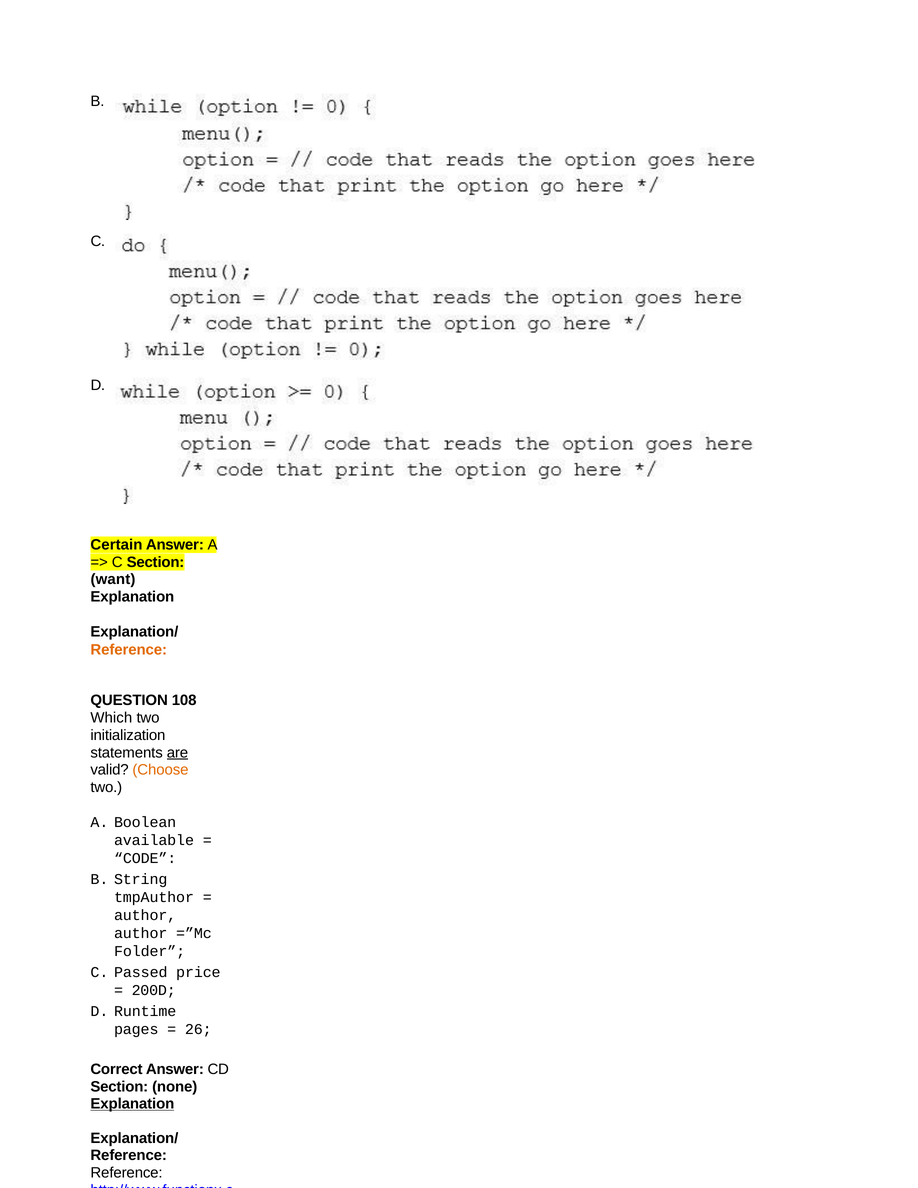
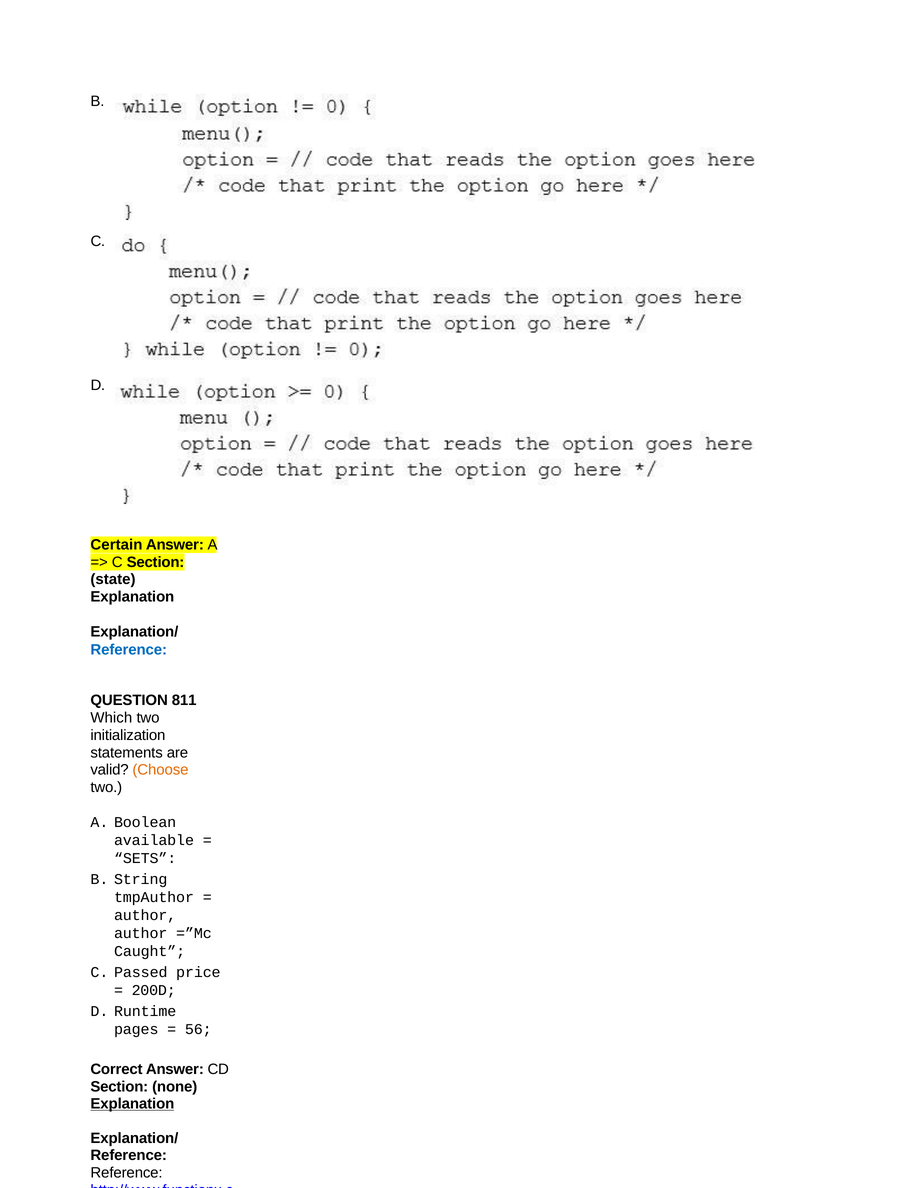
want: want -> state
Reference at (129, 650) colour: orange -> blue
108: 108 -> 811
are underline: present -> none
CODE: CODE -> SETS
Folder: Folder -> Caught
26: 26 -> 56
